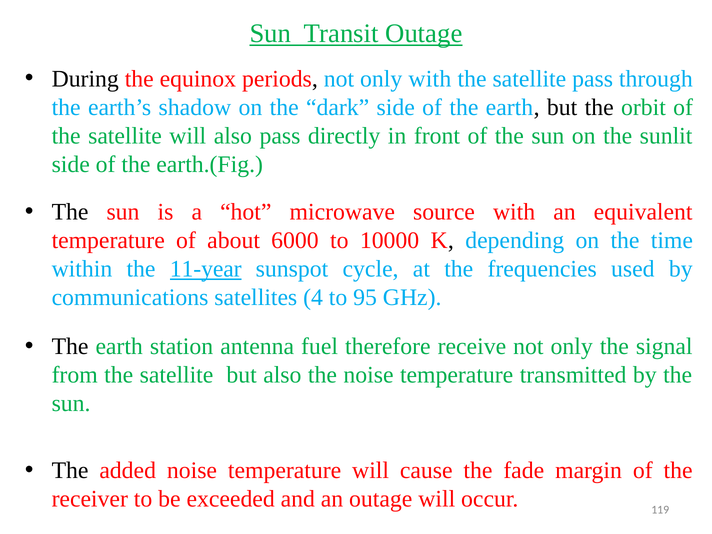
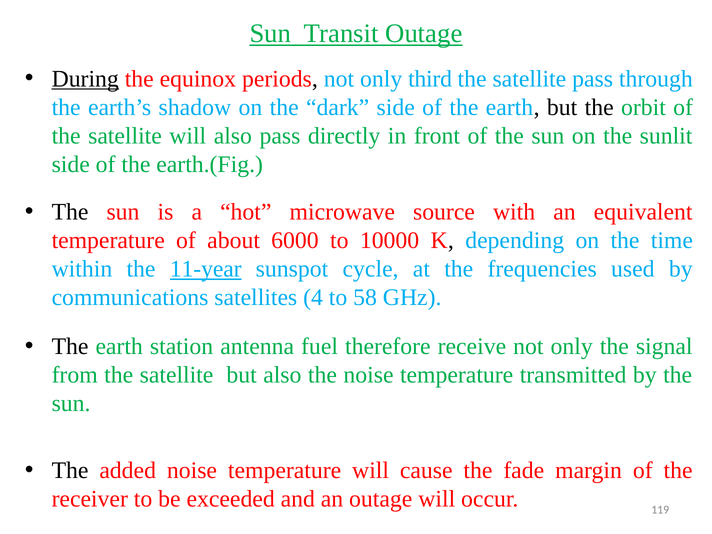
During underline: none -> present
only with: with -> third
95: 95 -> 58
